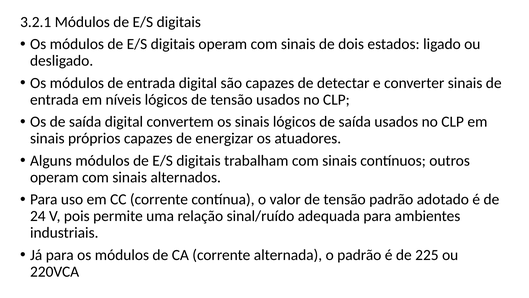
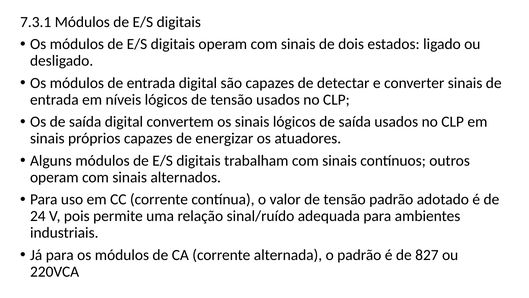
3.2.1: 3.2.1 -> 7.3.1
225: 225 -> 827
